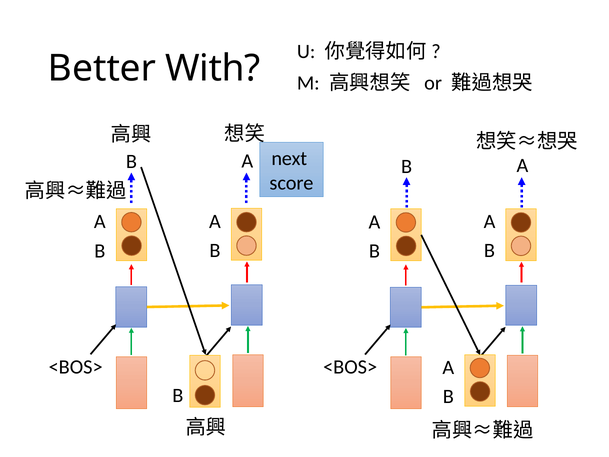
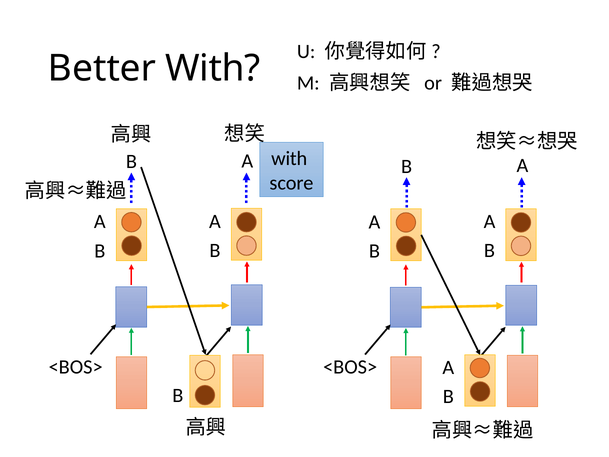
next at (289, 159): next -> with
